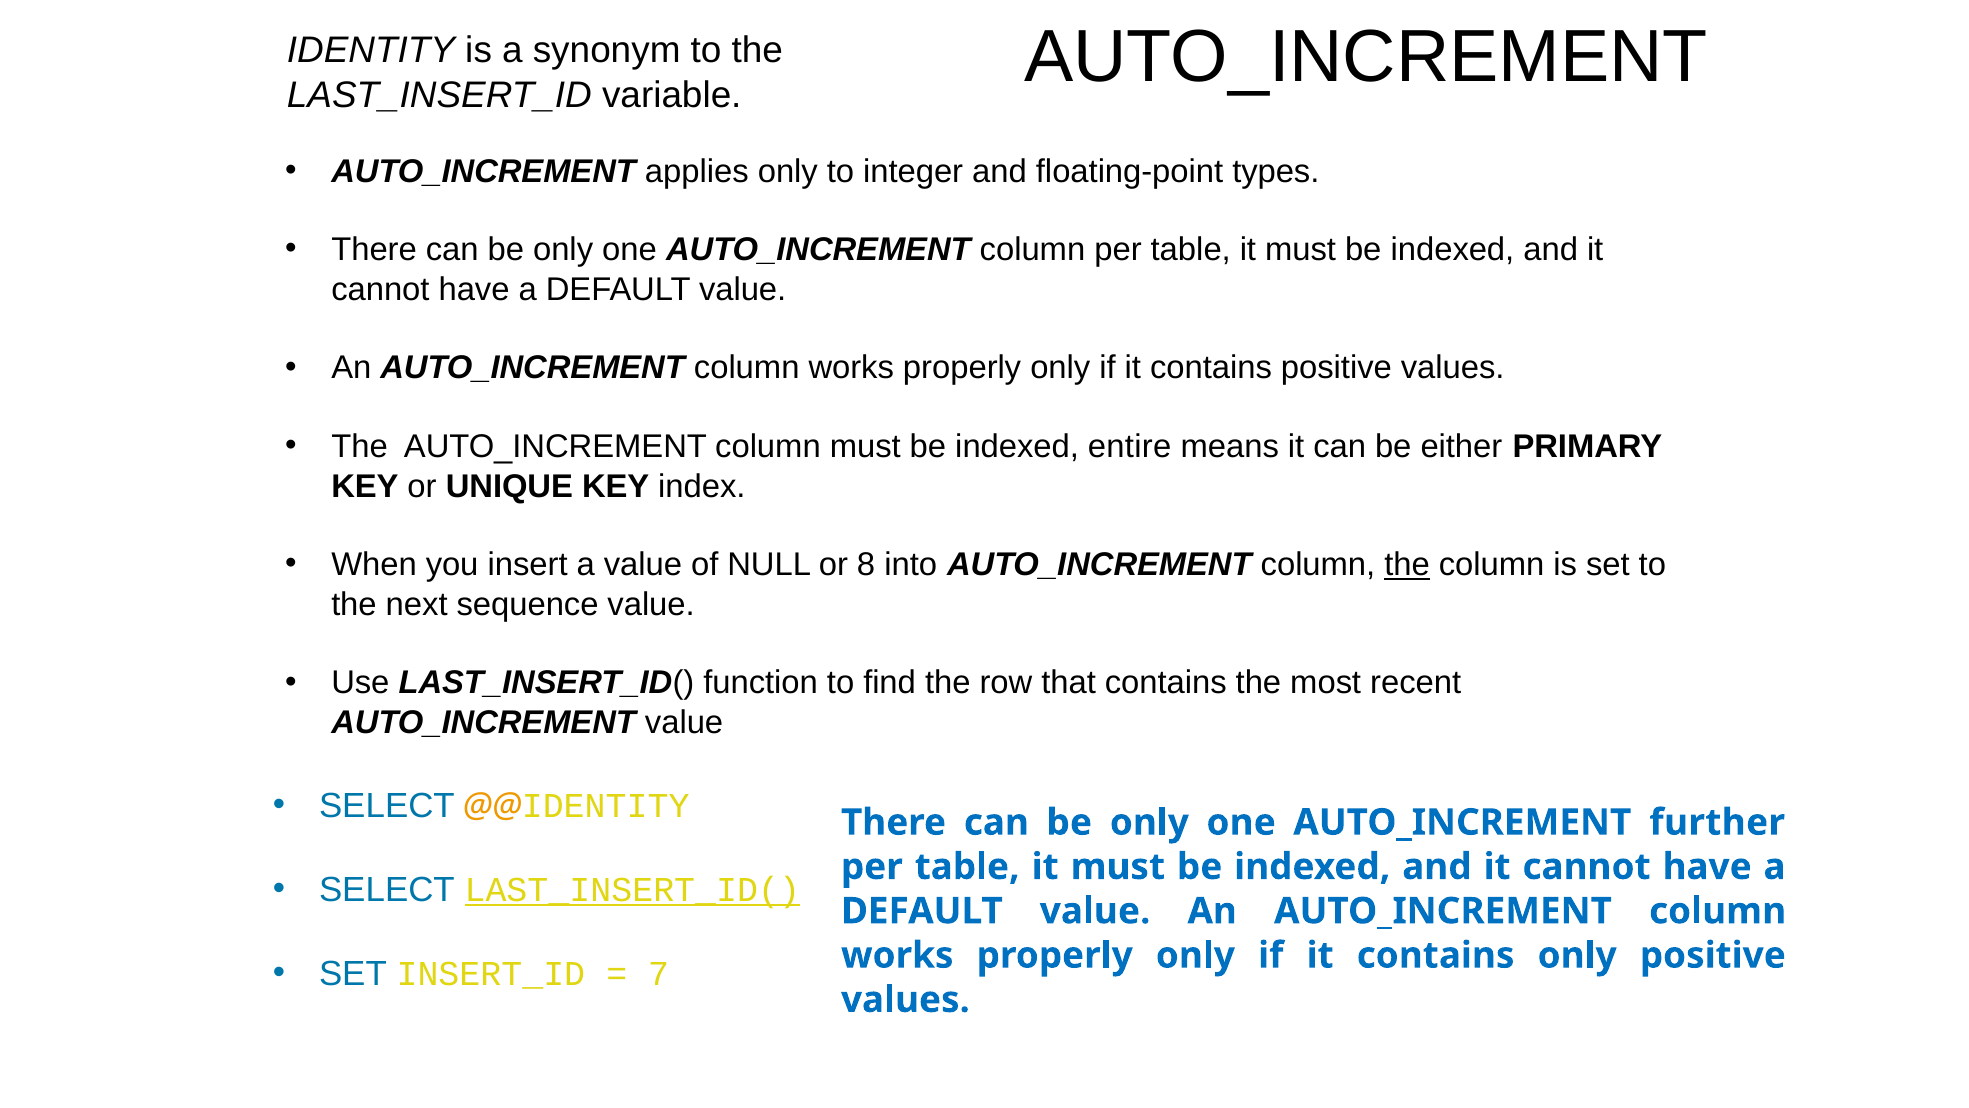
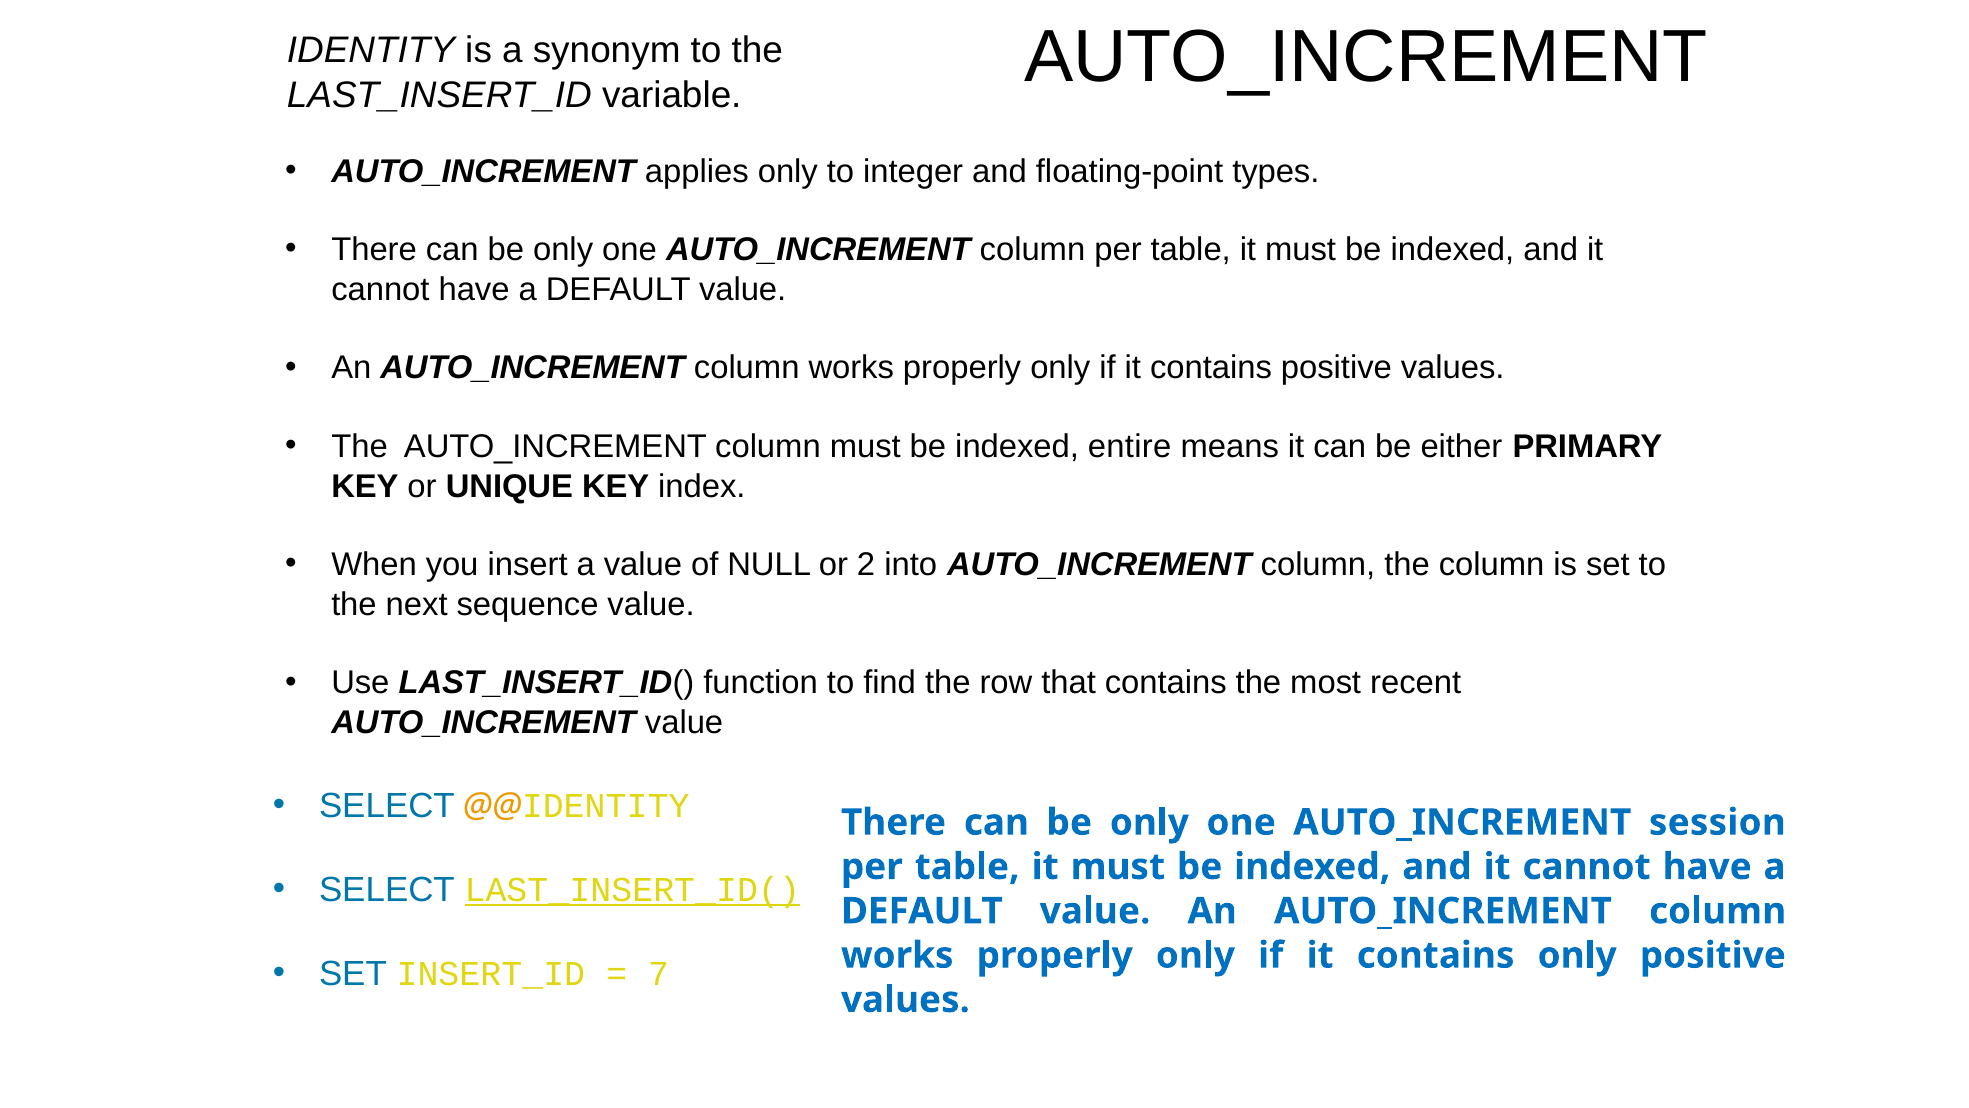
8: 8 -> 2
the at (1407, 565) underline: present -> none
further: further -> session
